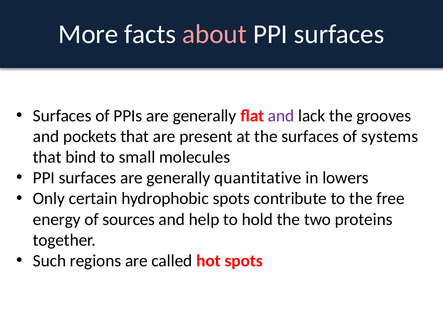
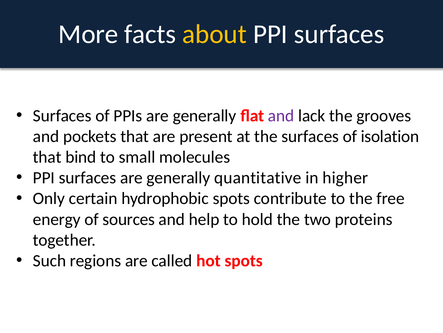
about colour: pink -> yellow
systems: systems -> isolation
lowers: lowers -> higher
